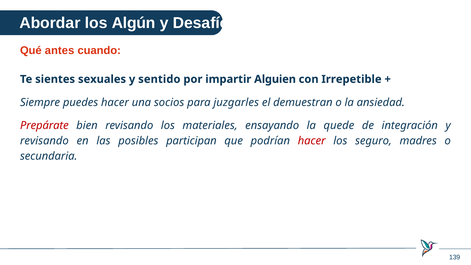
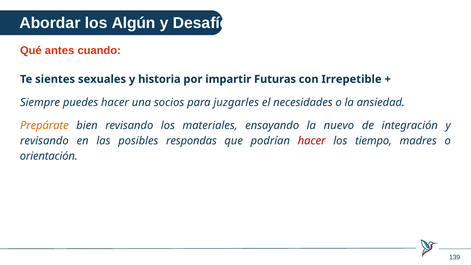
sentido: sentido -> historia
Alguien: Alguien -> Futuras
demuestran: demuestran -> necesidades
Prepárate colour: red -> orange
quede: quede -> nuevo
participan: participan -> respondas
seguro: seguro -> tiempo
secundaria: secundaria -> orientación
